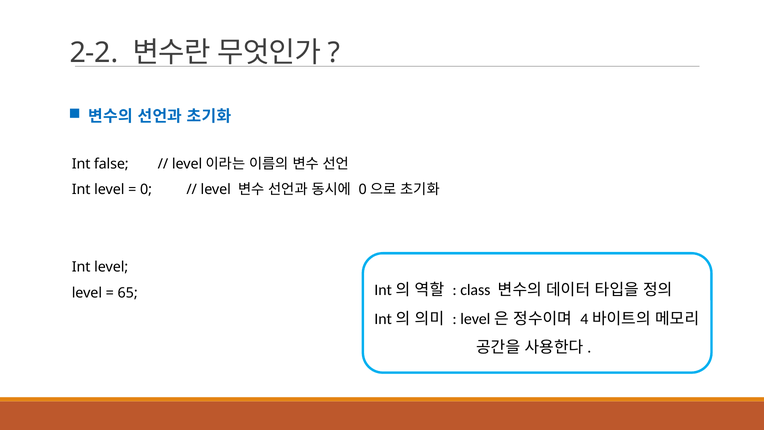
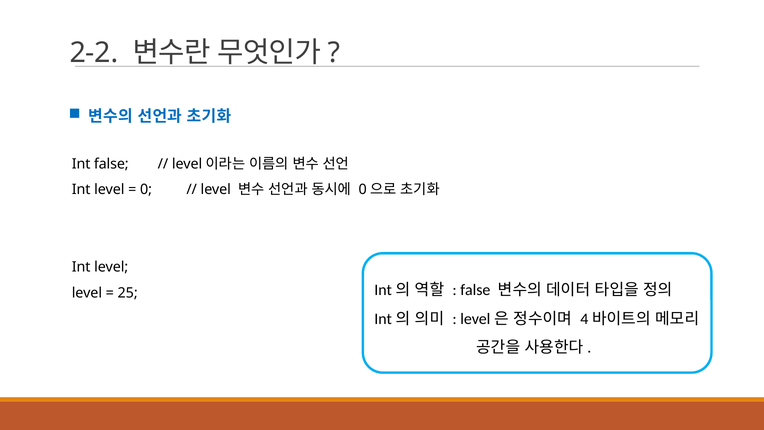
65: 65 -> 25
class at (475, 290): class -> false
